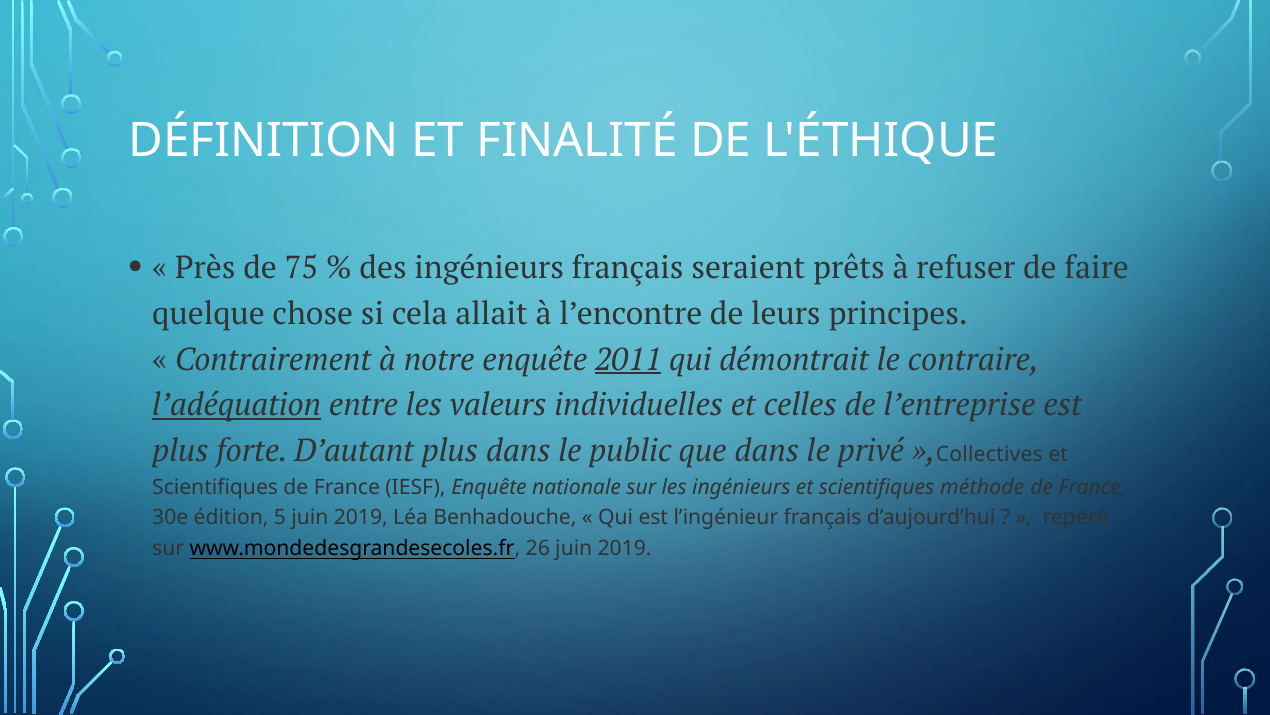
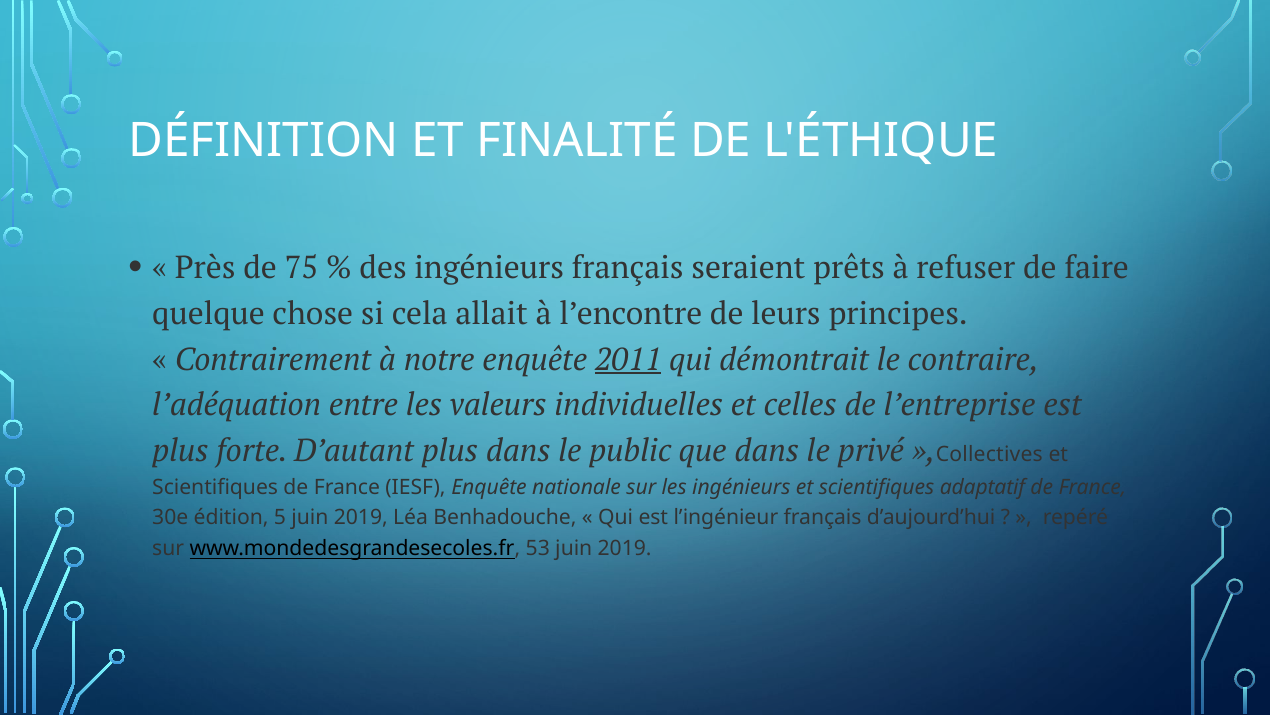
l’adéquation underline: present -> none
méthode: méthode -> adaptatif
26: 26 -> 53
